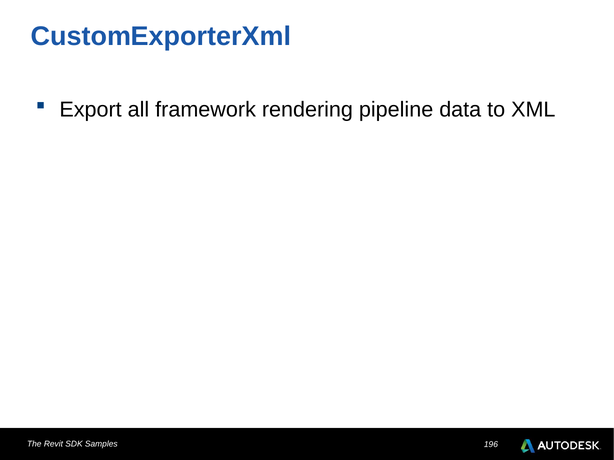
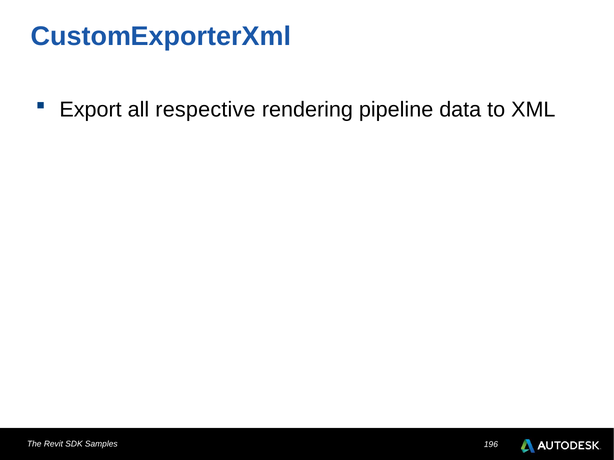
framework: framework -> respective
